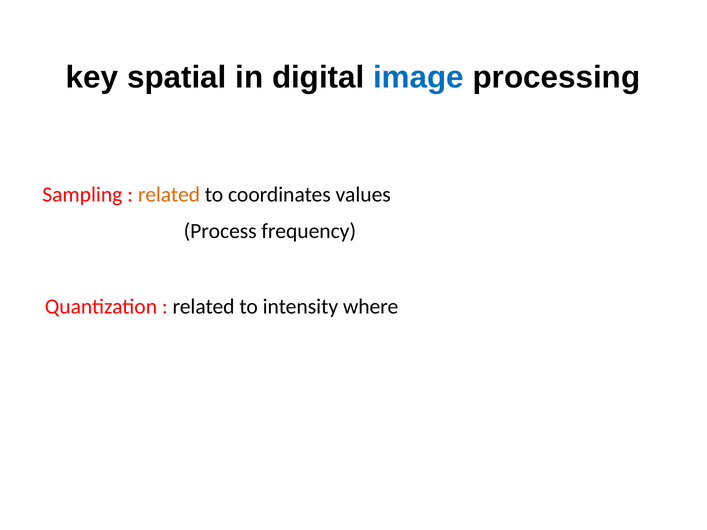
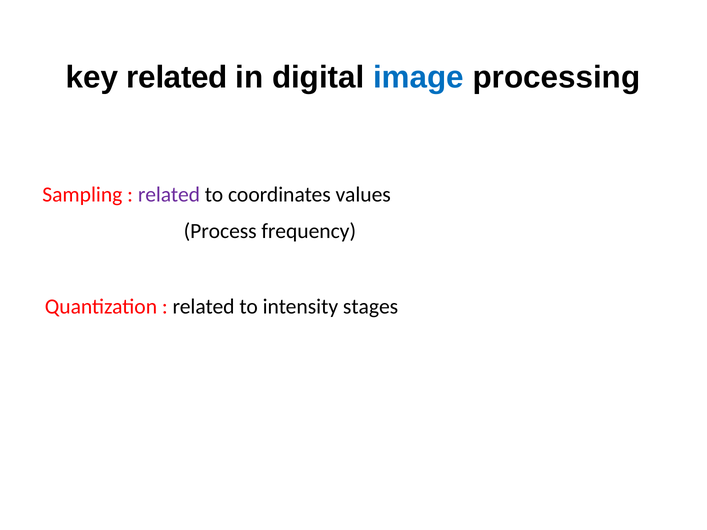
key spatial: spatial -> related
related at (169, 195) colour: orange -> purple
where: where -> stages
